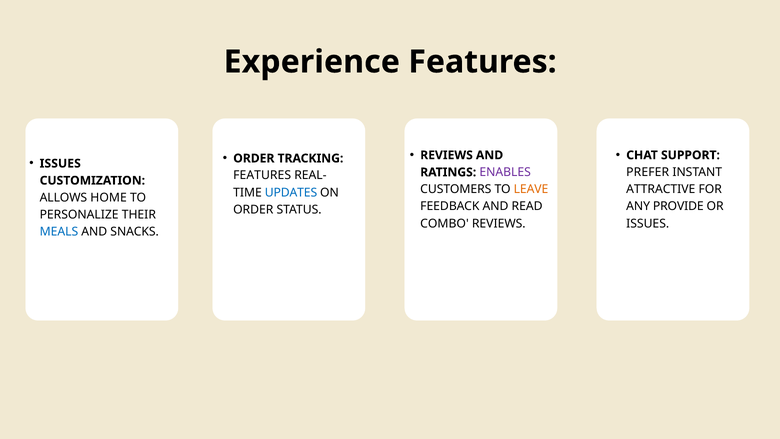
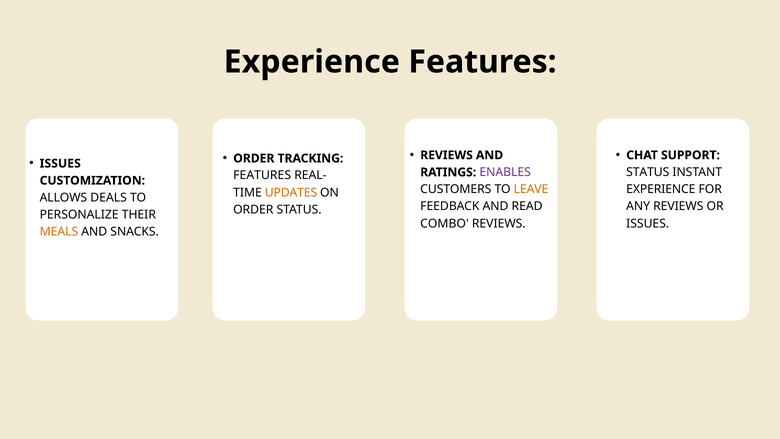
PREFER at (648, 172): PREFER -> STATUS
ATTRACTIVE at (661, 189): ATTRACTIVE -> EXPERIENCE
UPDATES colour: blue -> orange
HOME: HOME -> DEALS
ANY PROVIDE: PROVIDE -> REVIEWS
MEALS colour: blue -> orange
